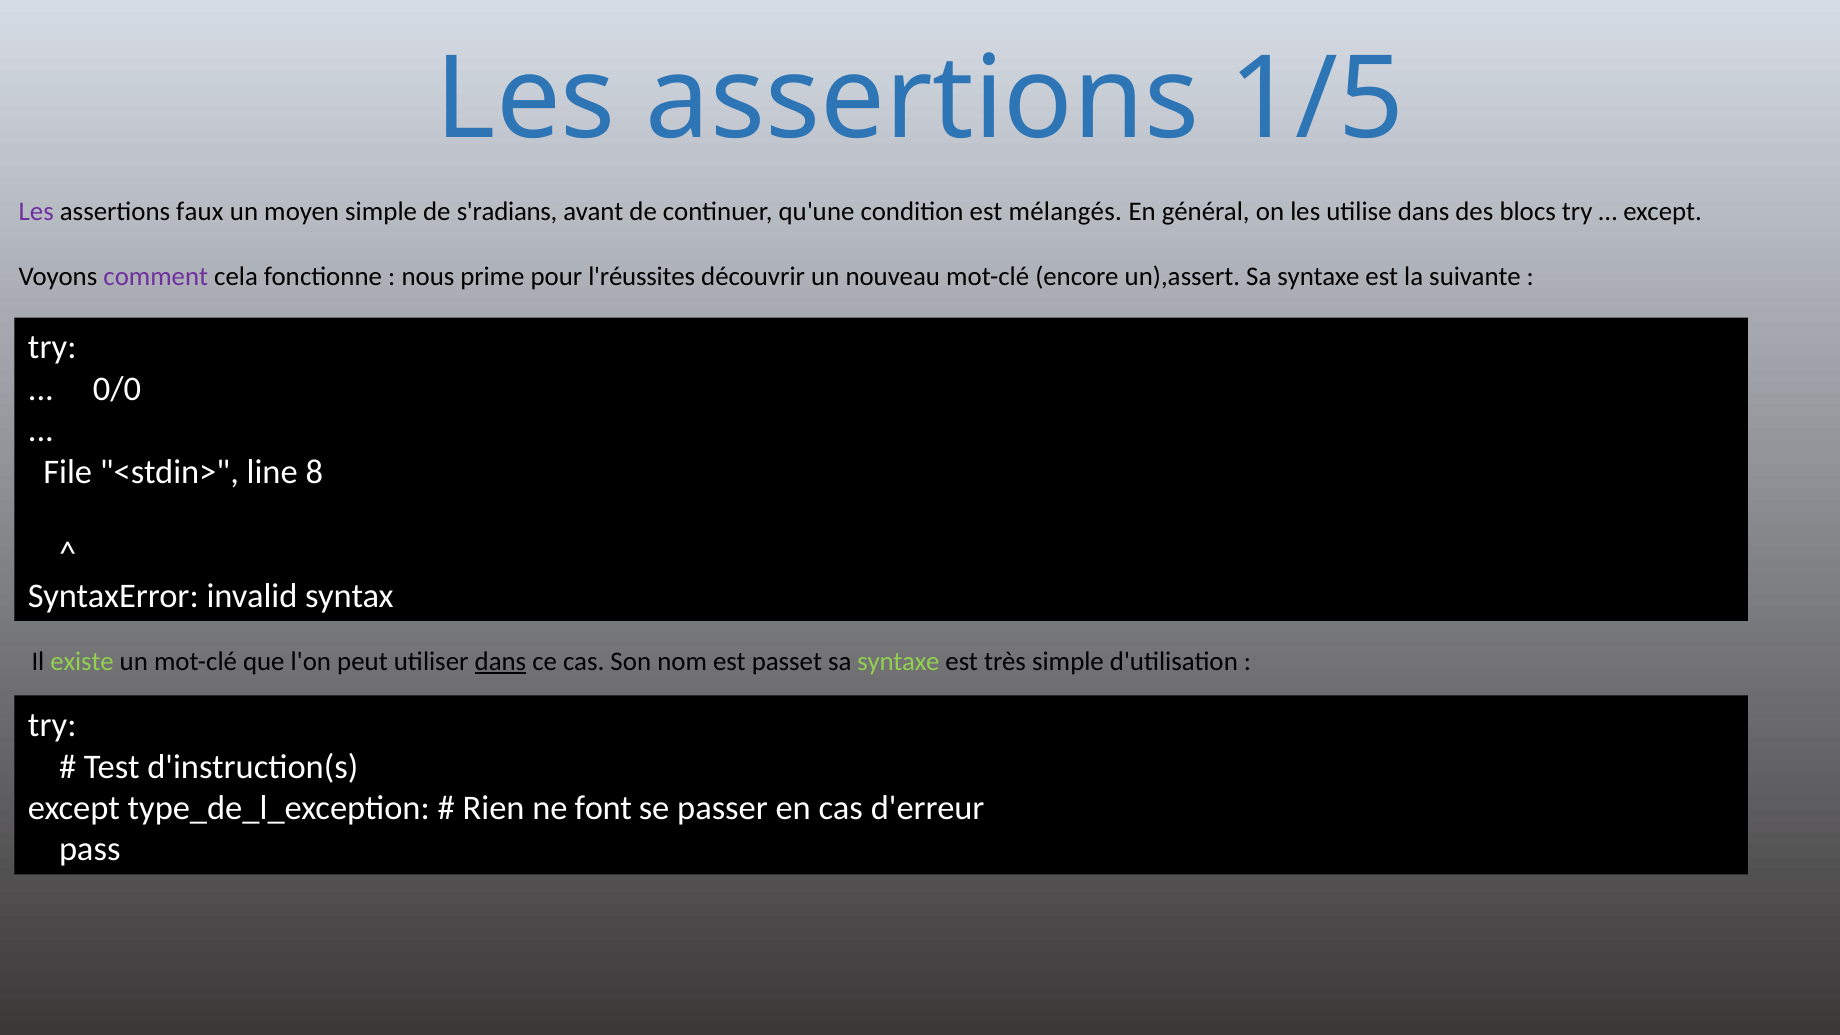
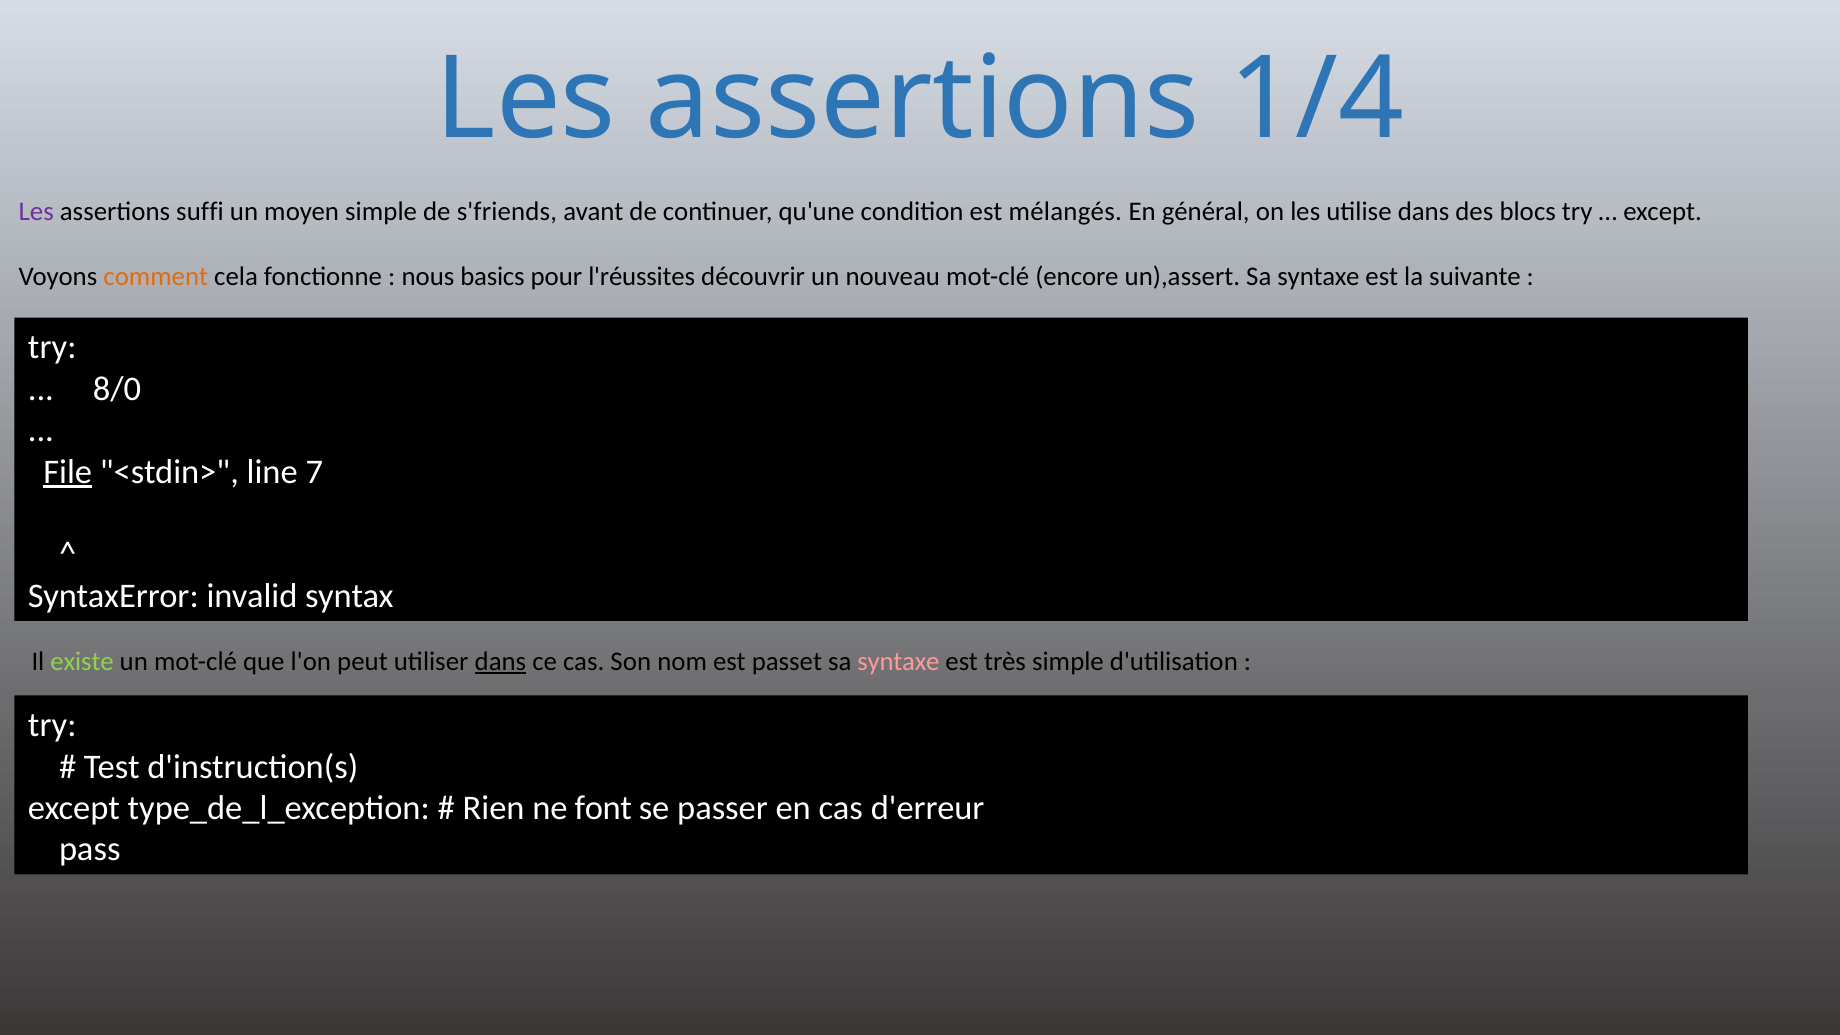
1/5: 1/5 -> 1/4
faux: faux -> suffi
s'radians: s'radians -> s'friends
comment colour: purple -> orange
prime: prime -> basics
0/0: 0/0 -> 8/0
File underline: none -> present
8: 8 -> 7
syntaxe at (898, 662) colour: light green -> pink
